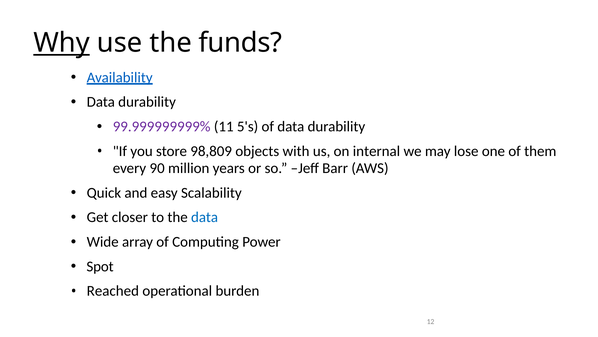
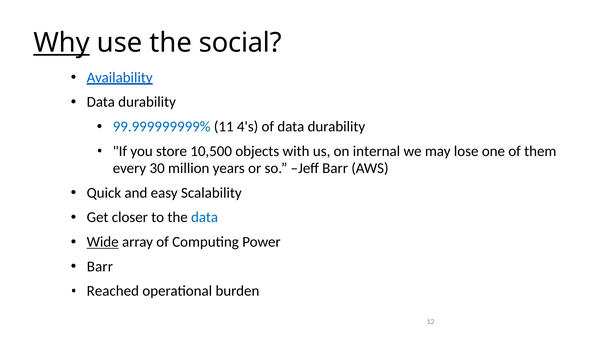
funds: funds -> social
99.999999999% colour: purple -> blue
5's: 5's -> 4's
98,809: 98,809 -> 10,500
90: 90 -> 30
Wide underline: none -> present
Spot at (100, 266): Spot -> Barr
